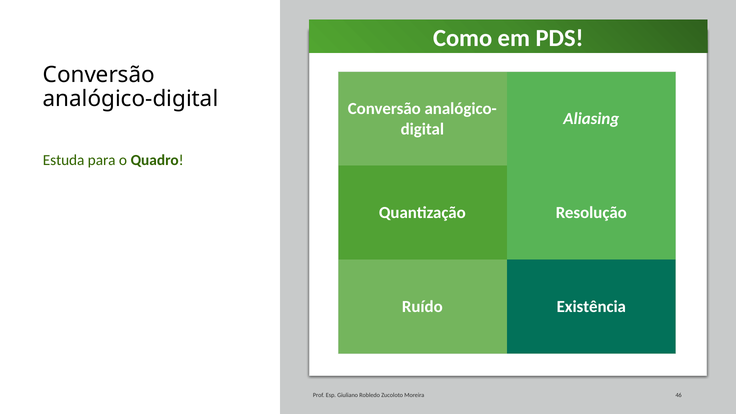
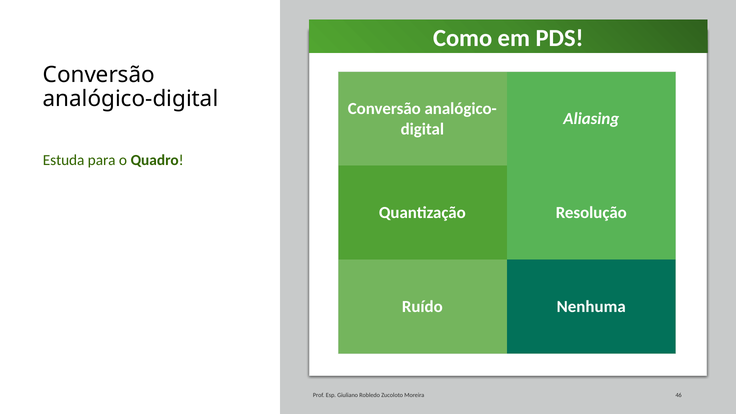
Existência: Existência -> Nenhuma
